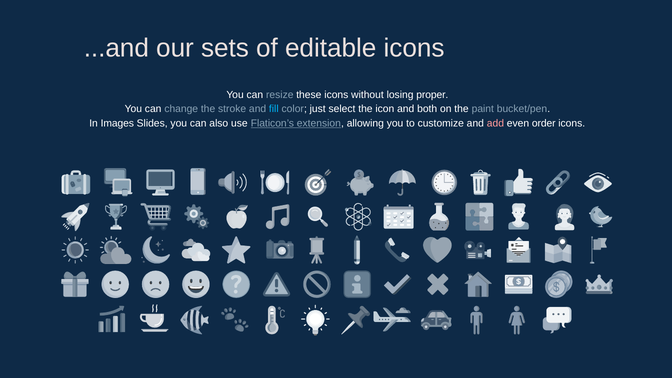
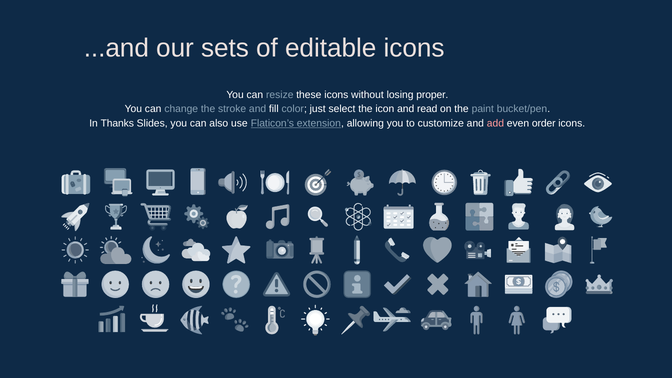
fill colour: light blue -> white
both: both -> read
Images: Images -> Thanks
